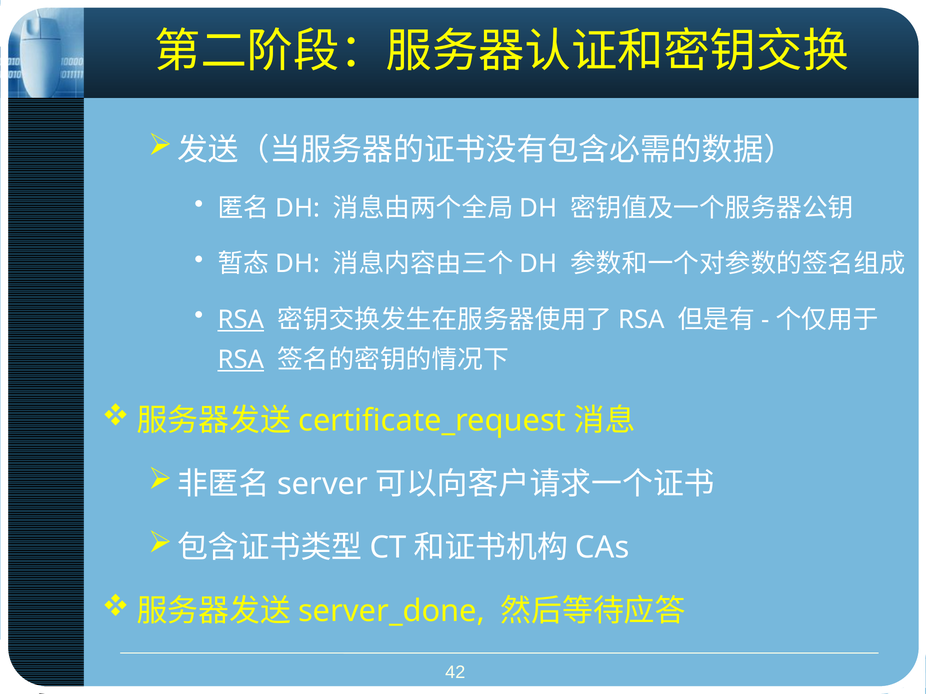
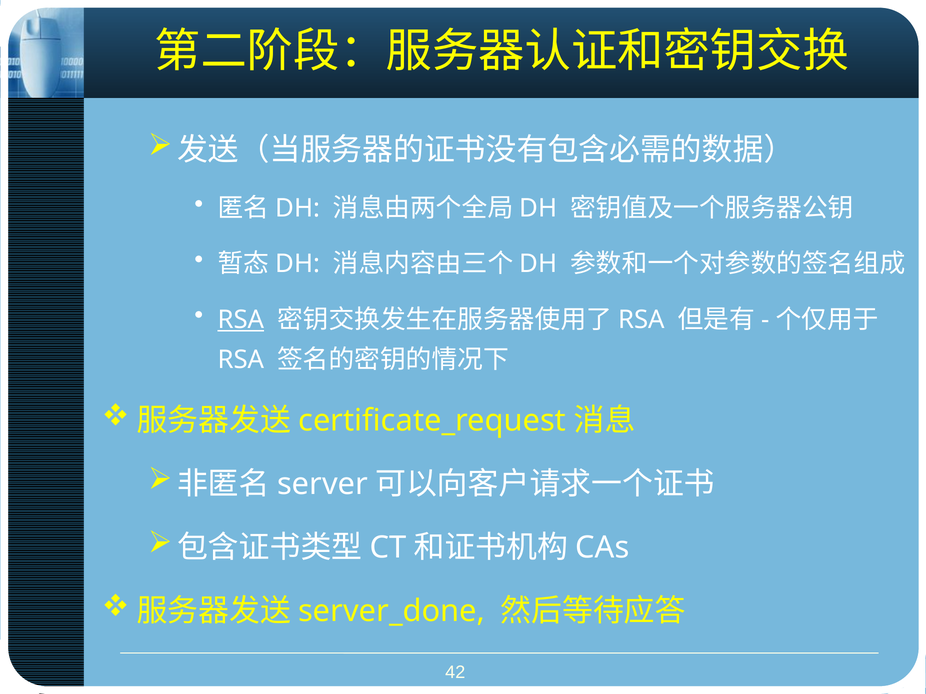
RSA at (241, 360) underline: present -> none
